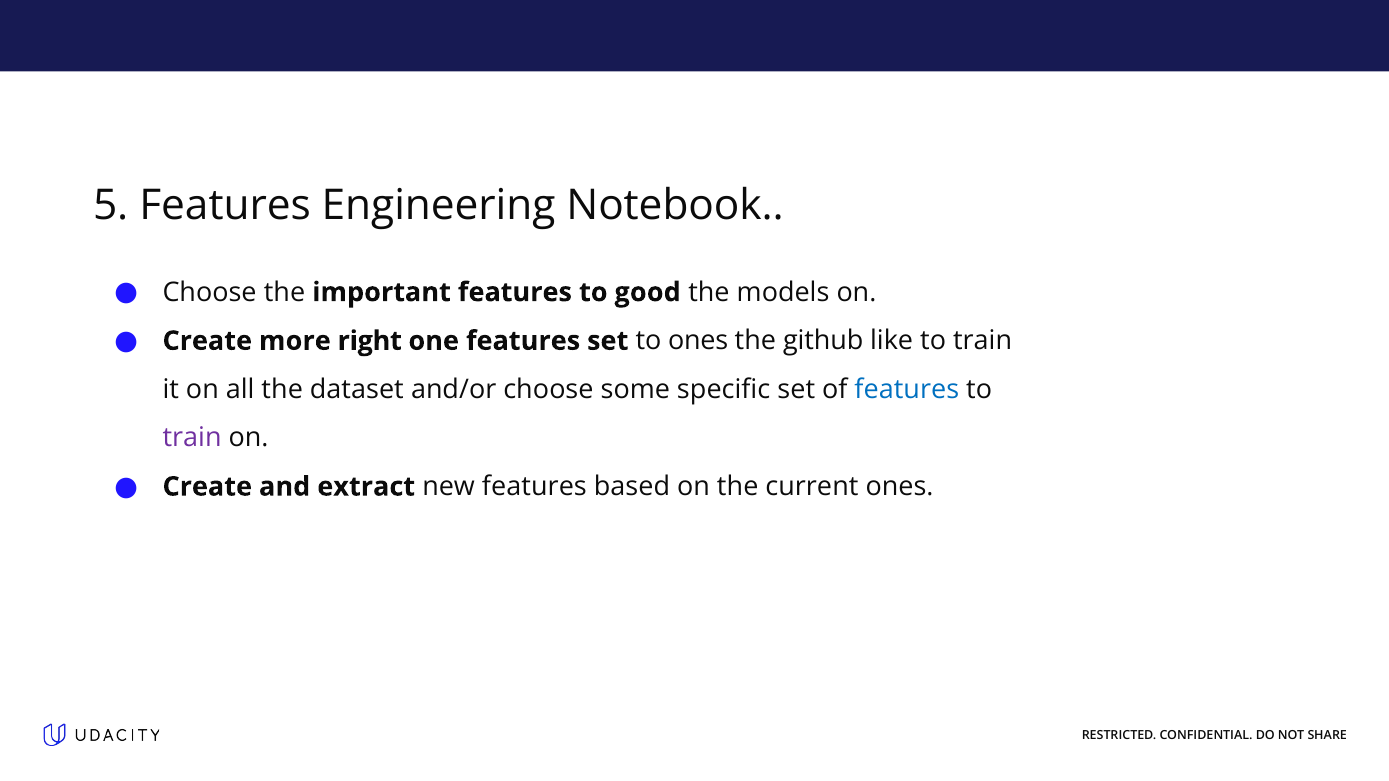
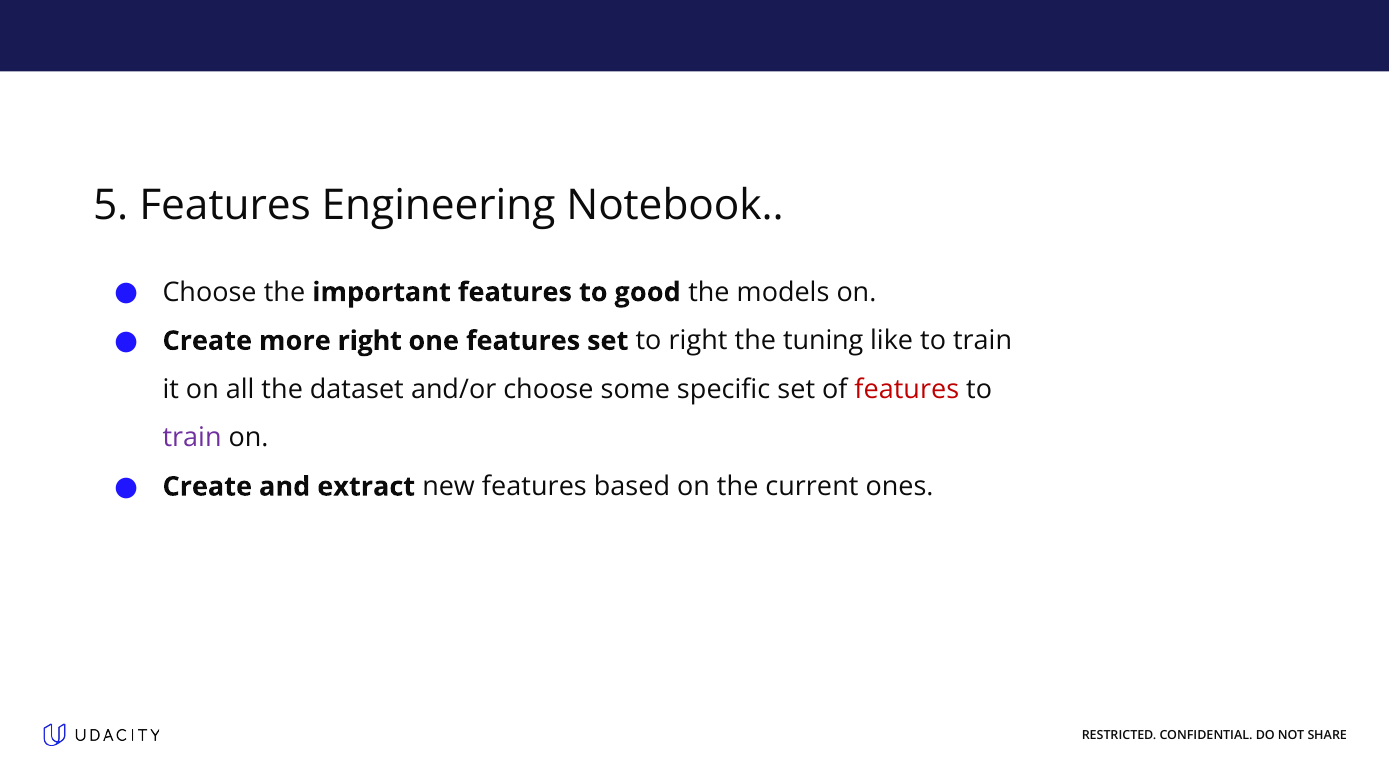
to ones: ones -> right
github: github -> tuning
features at (907, 390) colour: blue -> red
